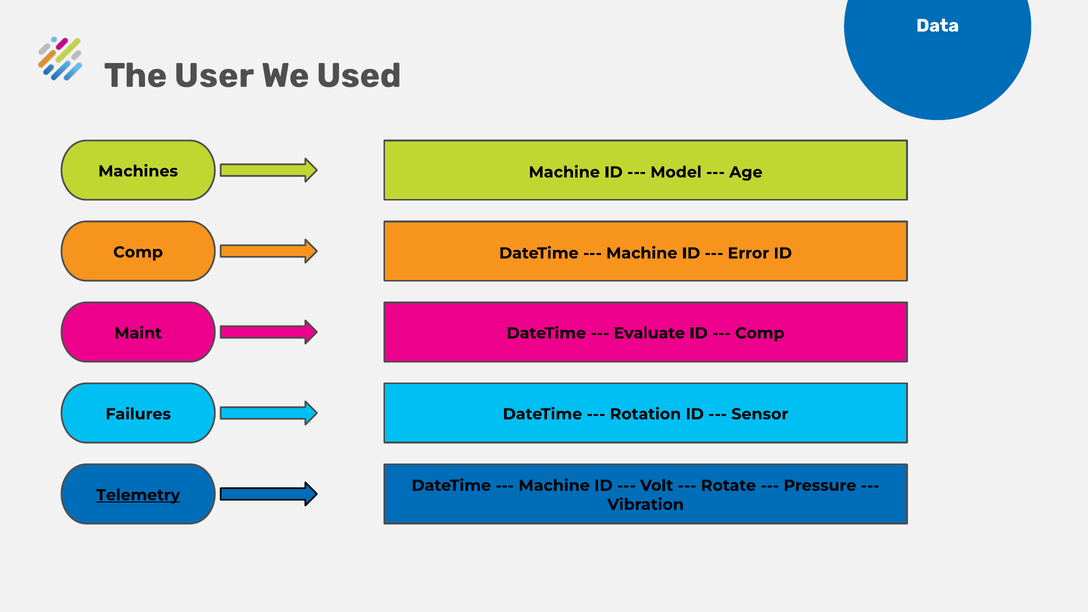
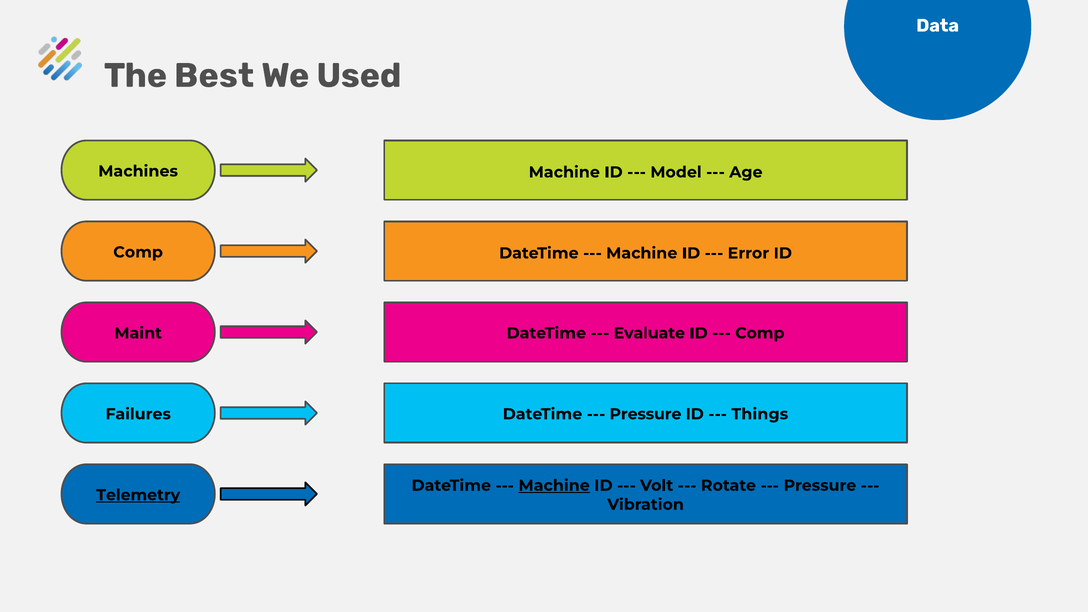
User: User -> Best
Rotation at (645, 414): Rotation -> Pressure
Sensor: Sensor -> Things
Machine at (554, 486) underline: none -> present
